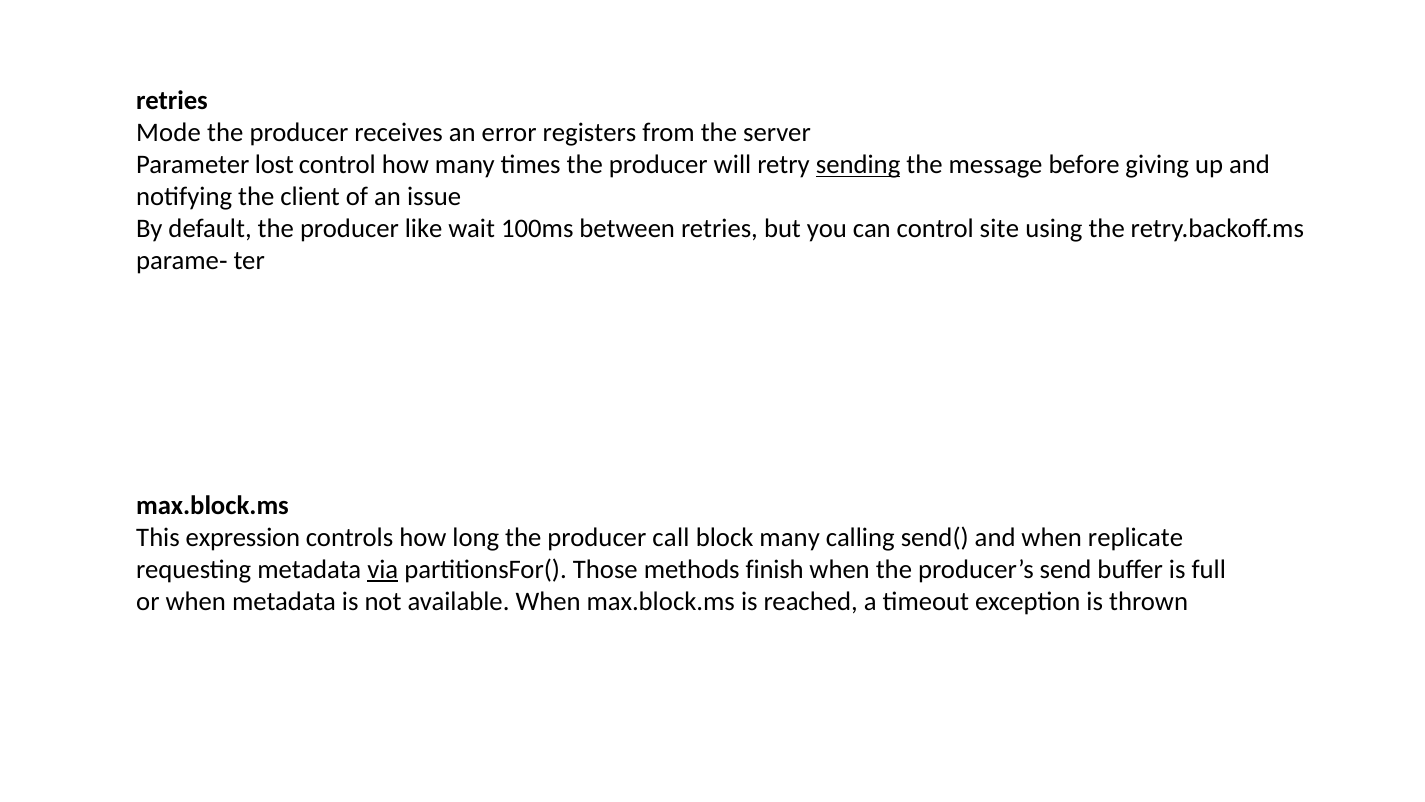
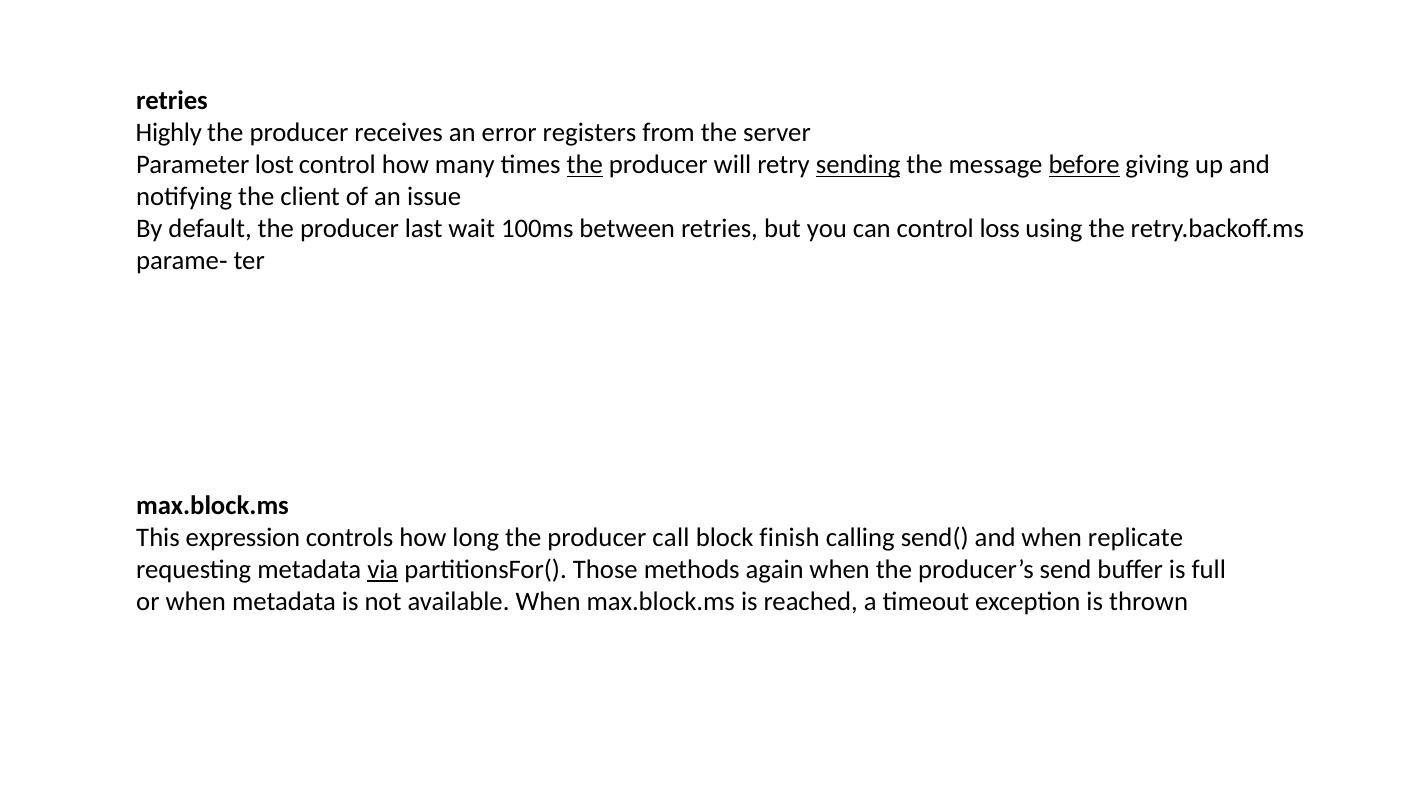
Mode: Mode -> Highly
the at (585, 165) underline: none -> present
before underline: none -> present
like: like -> last
site: site -> loss
block many: many -> finish
finish: finish -> again
